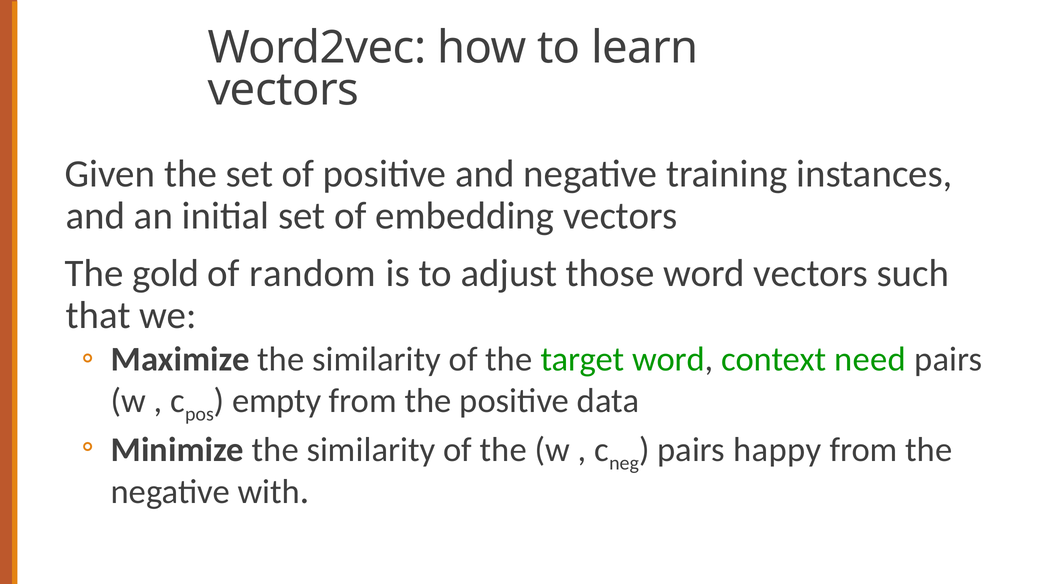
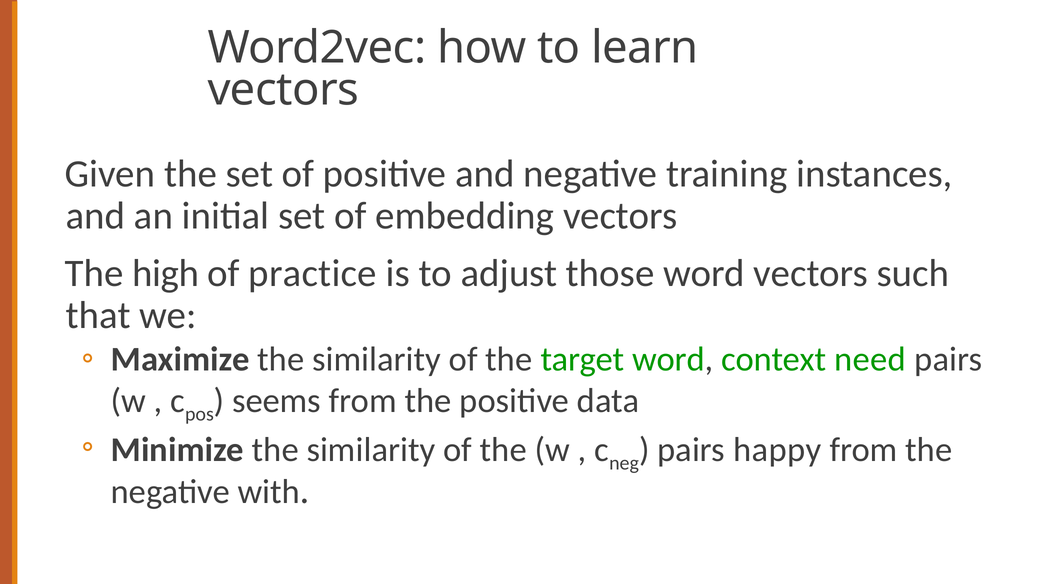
gold: gold -> high
random: random -> practice
empty: empty -> seems
